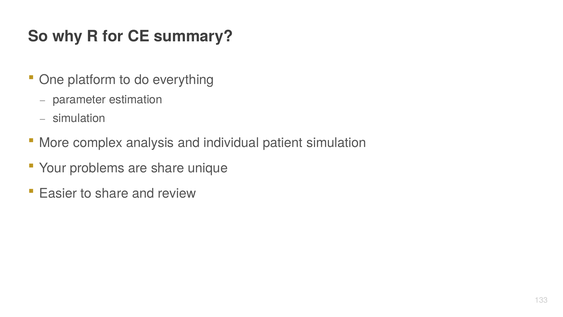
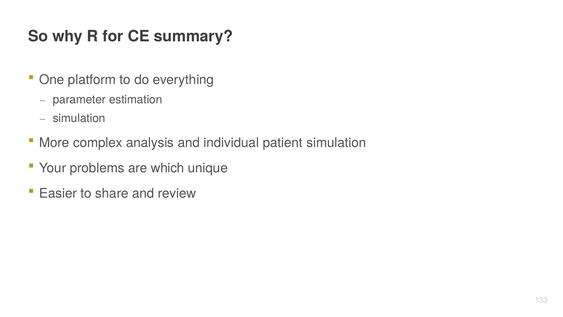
are share: share -> which
